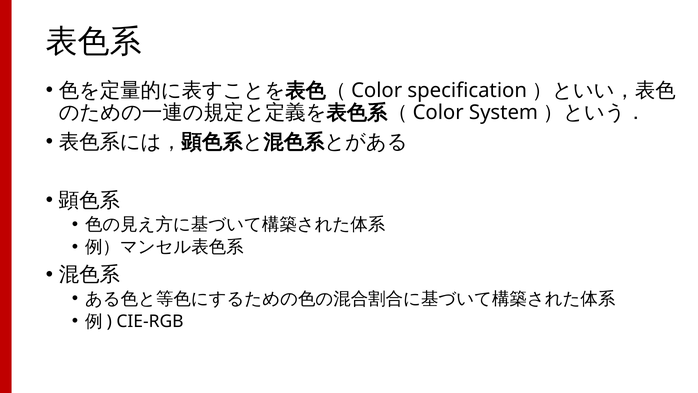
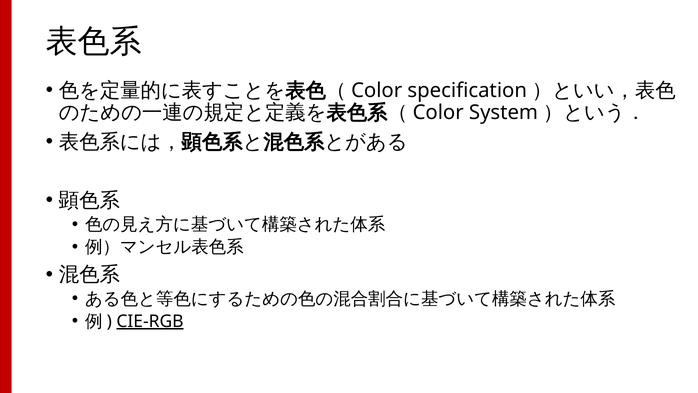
CIE-RGB underline: none -> present
